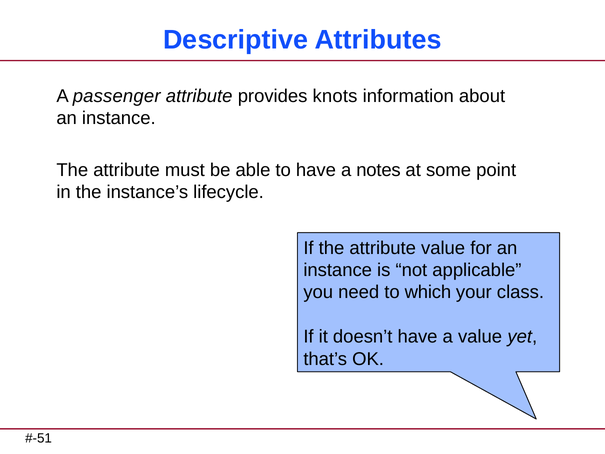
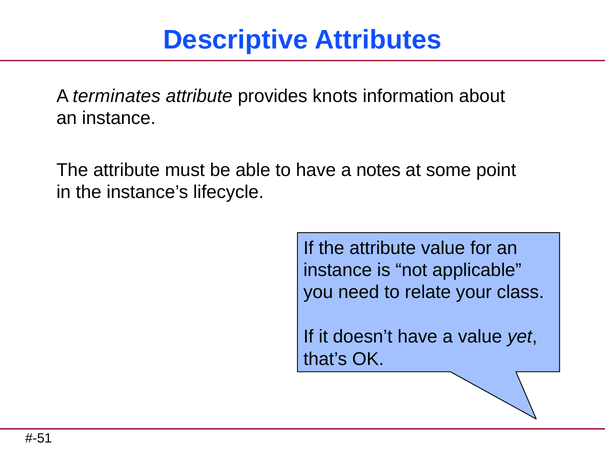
passenger: passenger -> terminates
which: which -> relate
